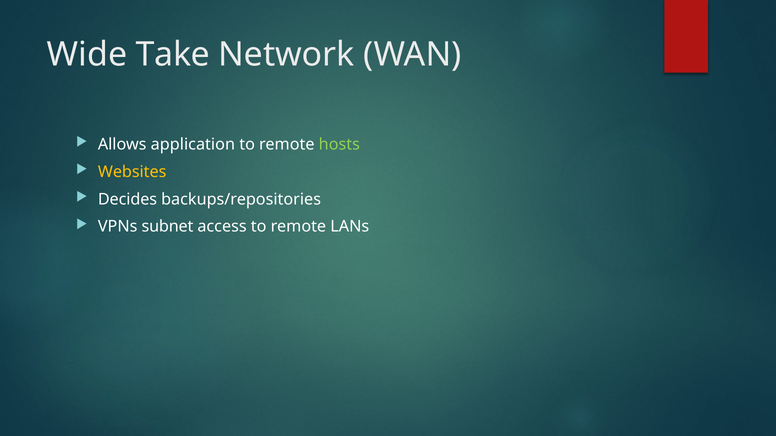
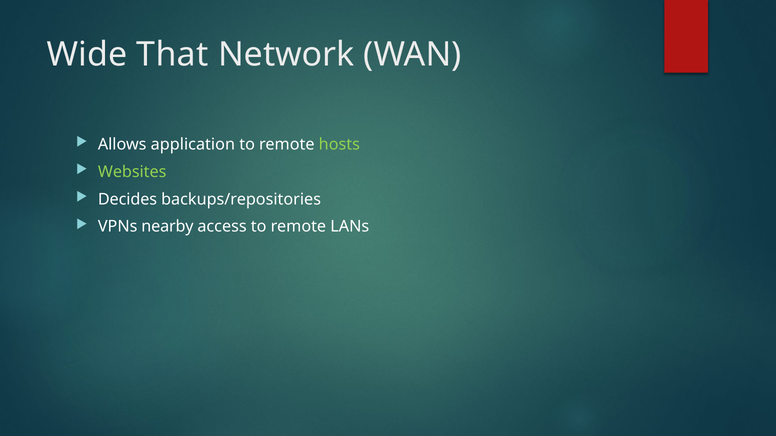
Take: Take -> That
Websites colour: yellow -> light green
subnet: subnet -> nearby
